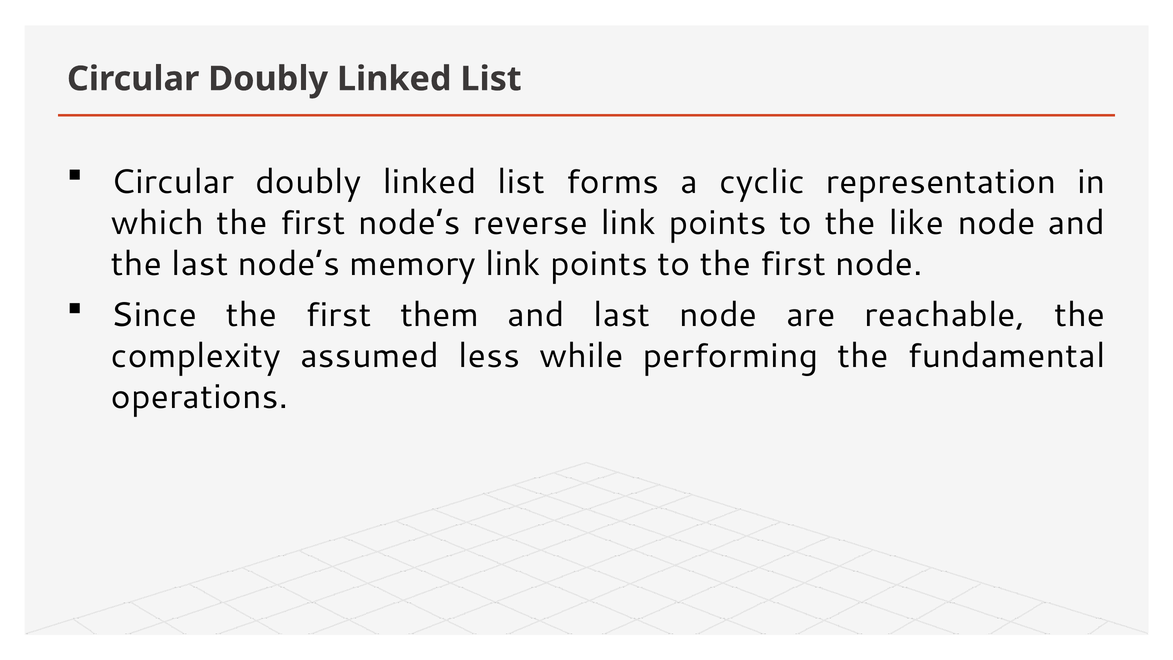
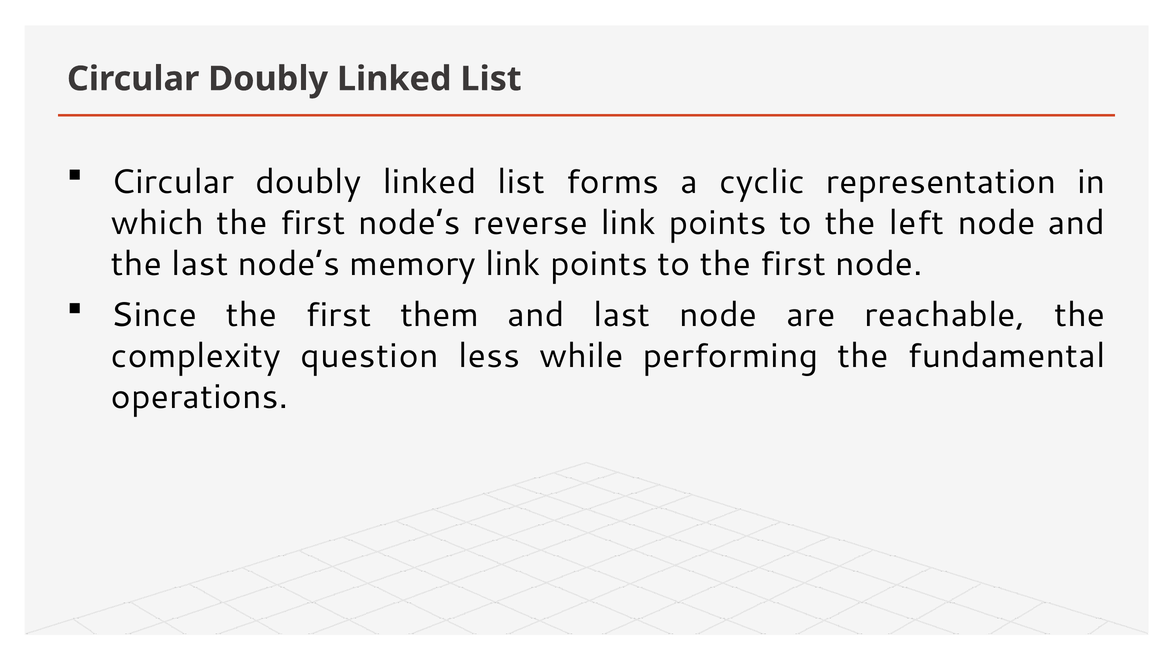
like: like -> left
assumed: assumed -> question
